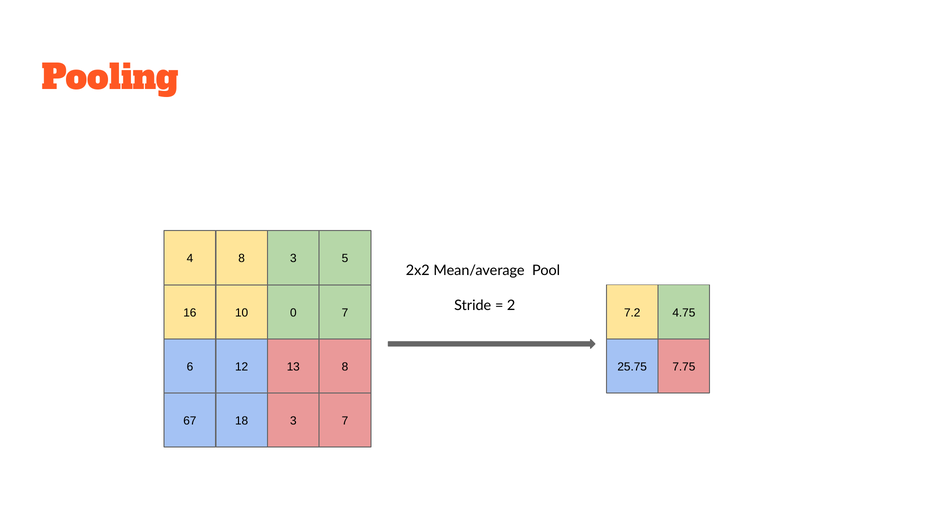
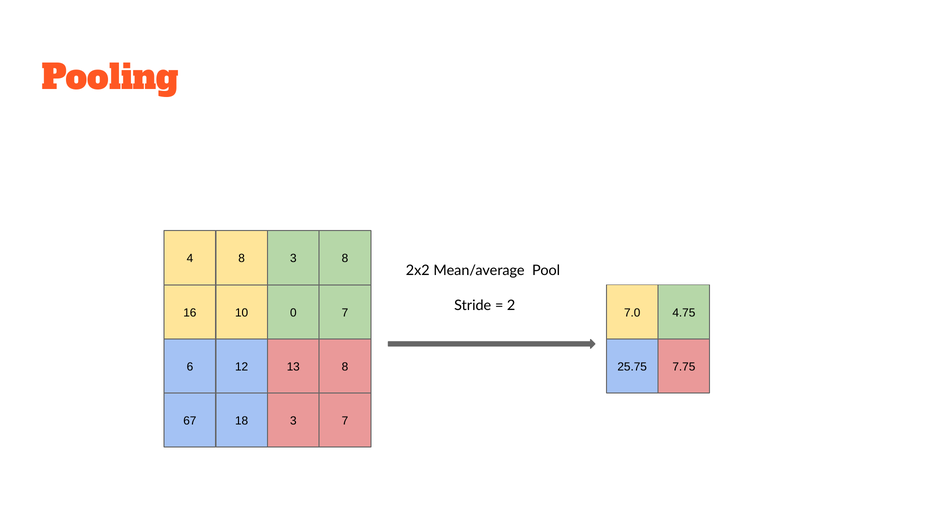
3 5: 5 -> 8
7.2: 7.2 -> 7.0
